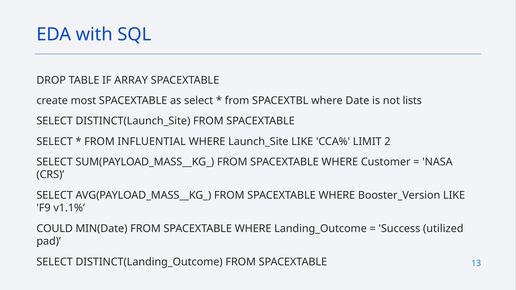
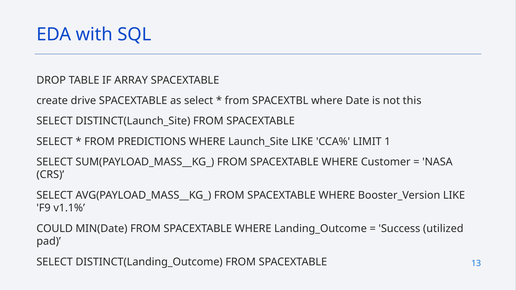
most: most -> drive
lists: lists -> this
INFLUENTIAL: INFLUENTIAL -> PREDICTIONS
2: 2 -> 1
